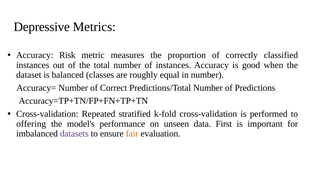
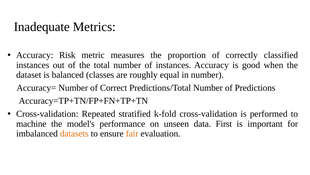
Depressive: Depressive -> Inadequate
offering: offering -> machine
datasets colour: purple -> orange
